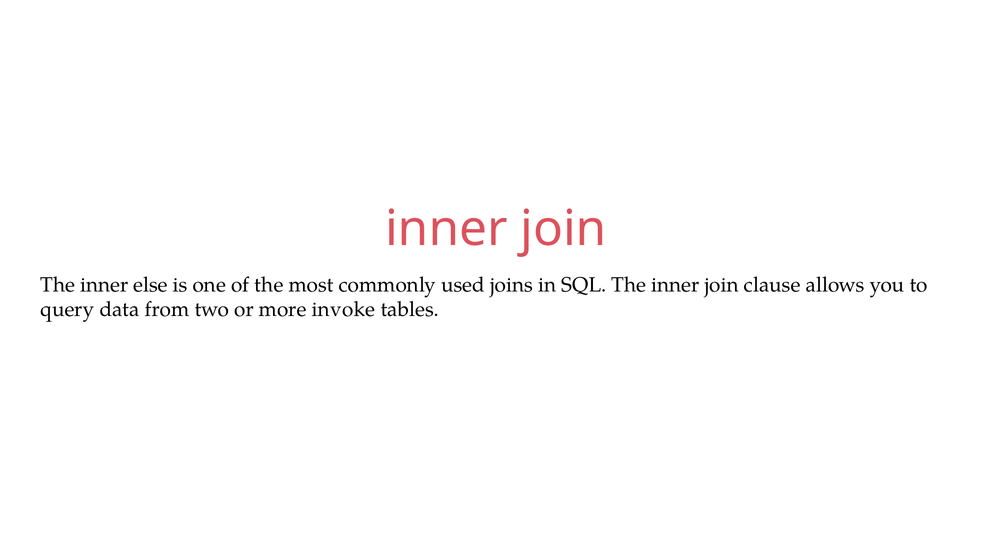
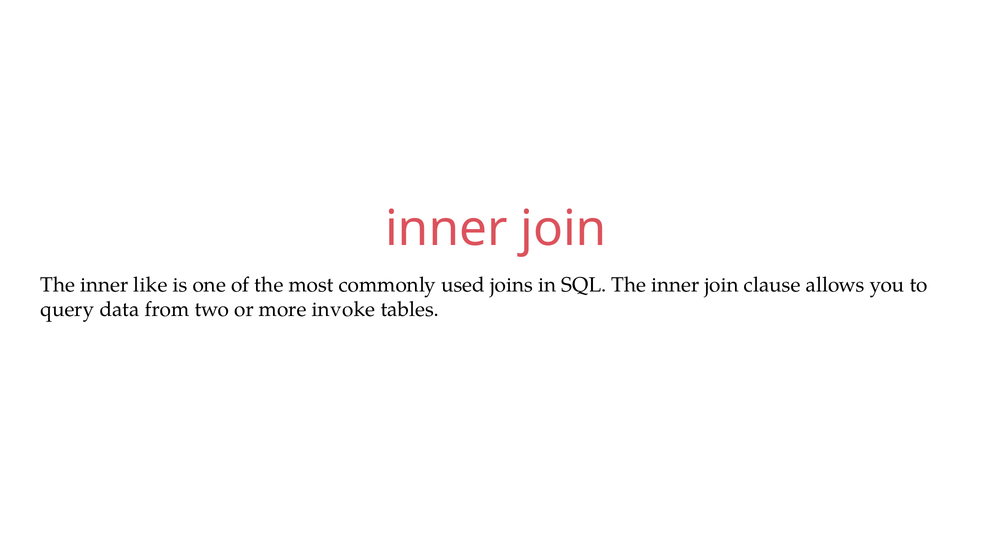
else: else -> like
